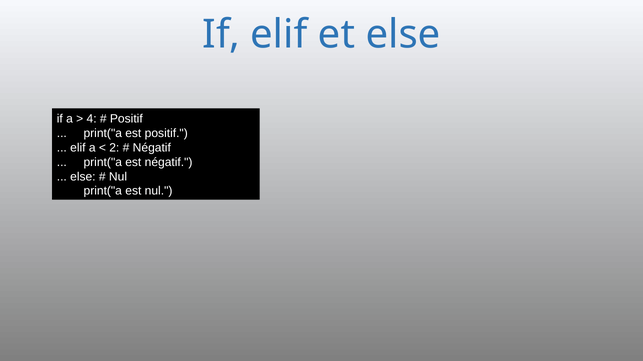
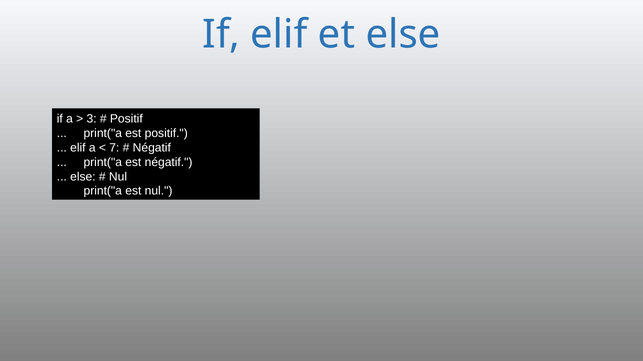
4: 4 -> 3
2: 2 -> 7
